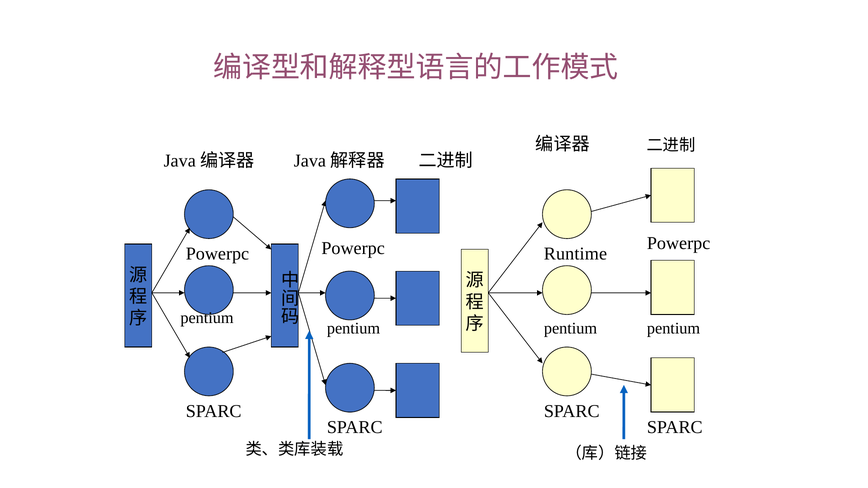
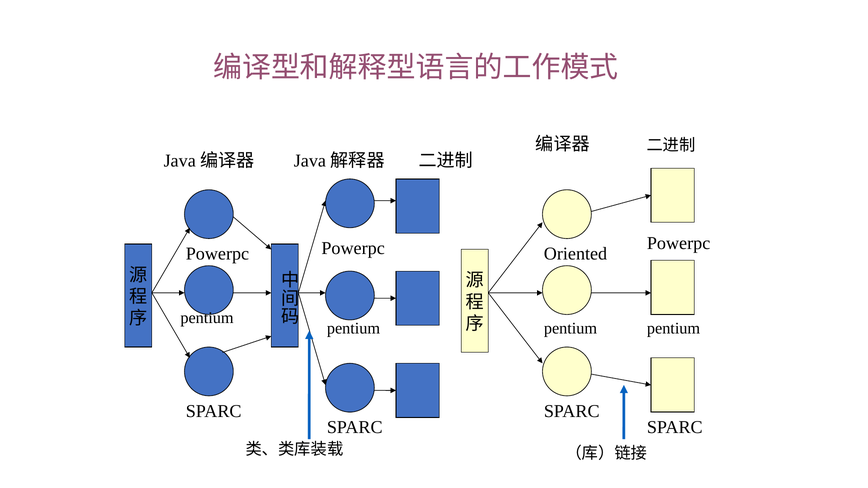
Runtime: Runtime -> Oriented
